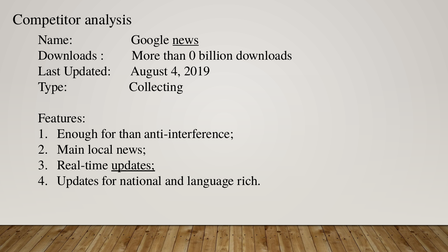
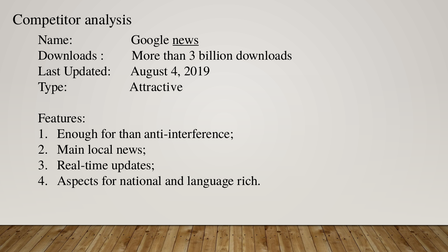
than 0: 0 -> 3
Collecting: Collecting -> Attractive
updates at (133, 165) underline: present -> none
4 Updates: Updates -> Aspects
